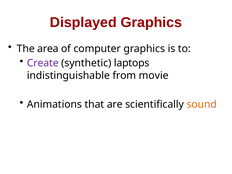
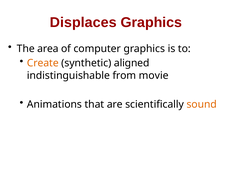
Displayed: Displayed -> Displaces
Create colour: purple -> orange
laptops: laptops -> aligned
